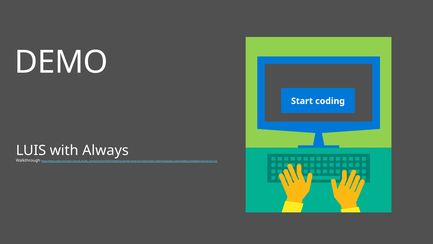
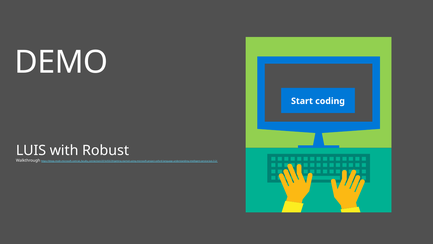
Always: Always -> Robust
